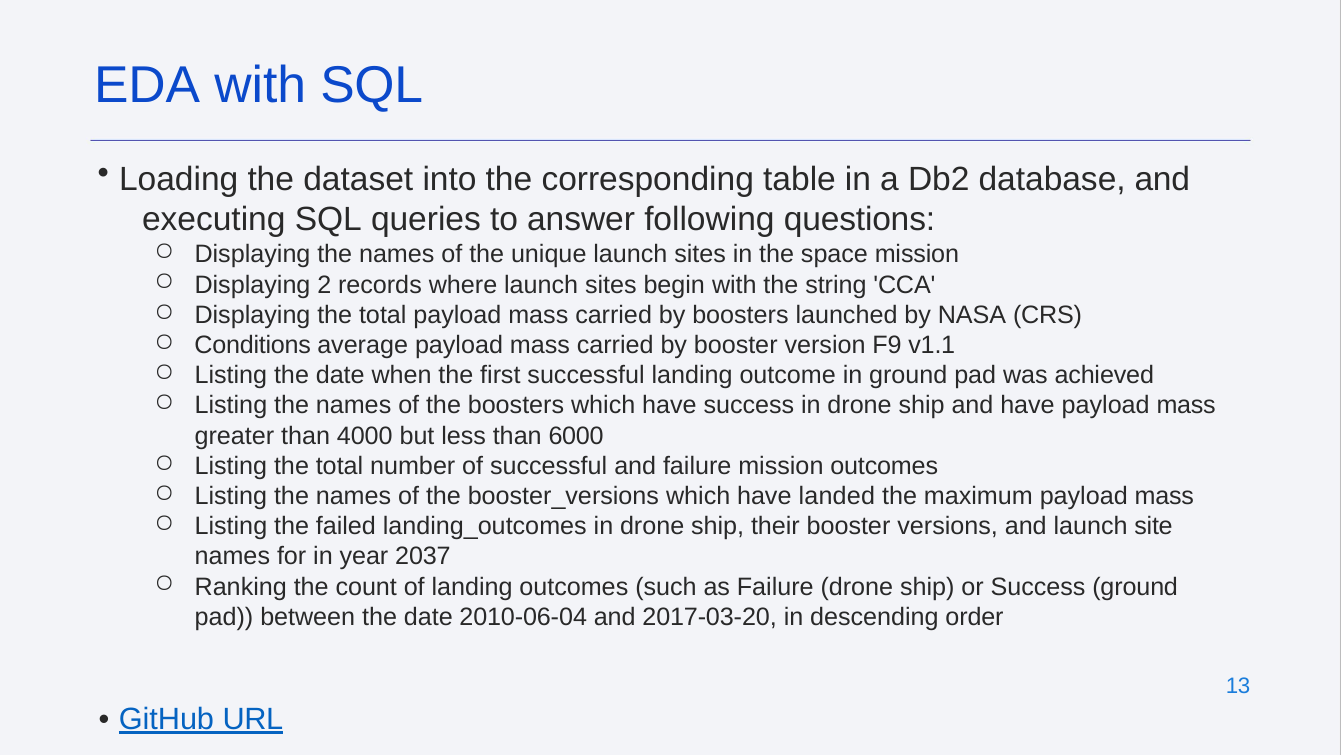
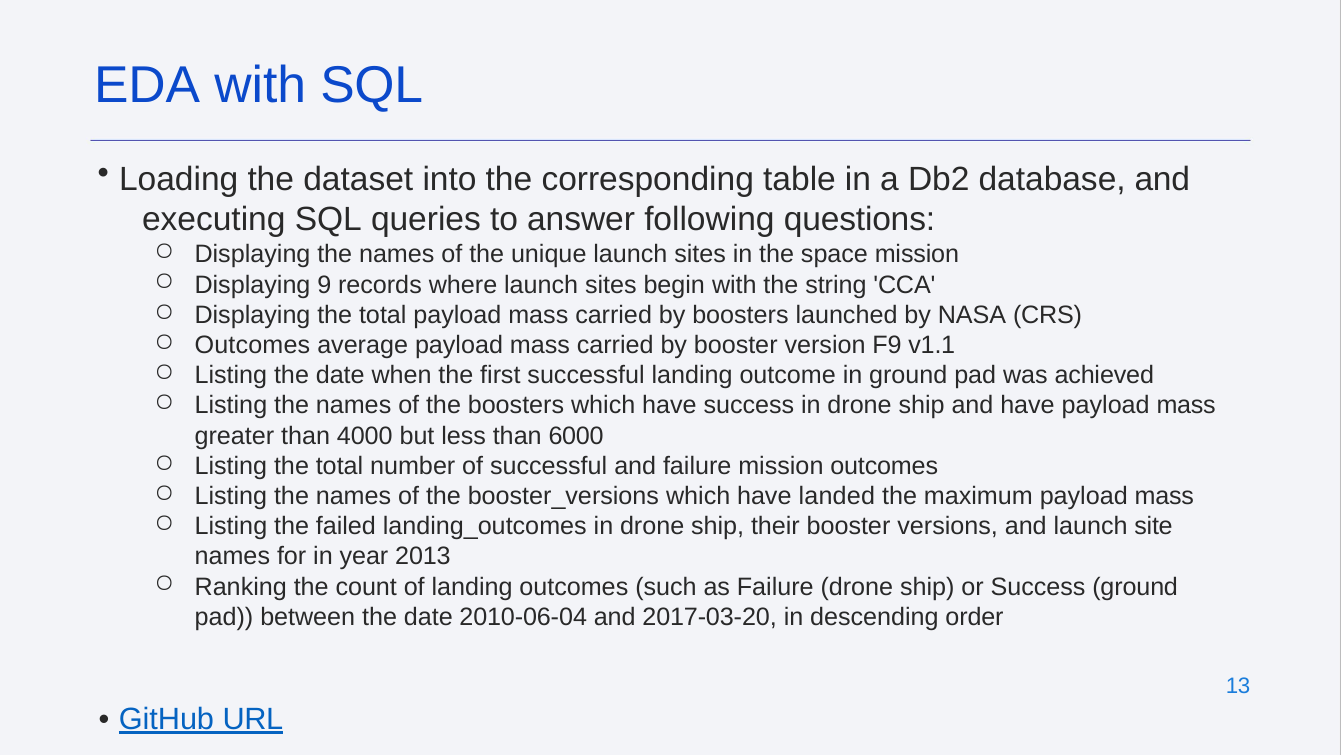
2: 2 -> 9
Conditions at (253, 345): Conditions -> Outcomes
2037: 2037 -> 2013
